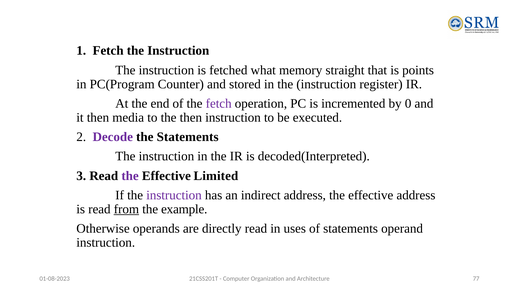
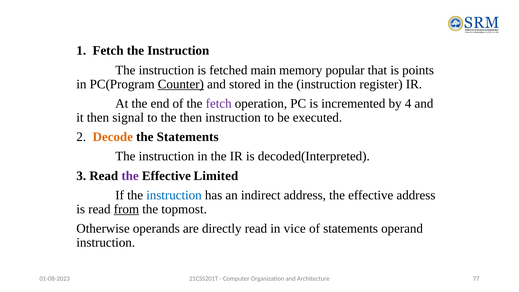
what: what -> main
straight: straight -> popular
Counter underline: none -> present
0: 0 -> 4
media: media -> signal
Decode colour: purple -> orange
instruction at (174, 195) colour: purple -> blue
example: example -> topmost
uses: uses -> vice
